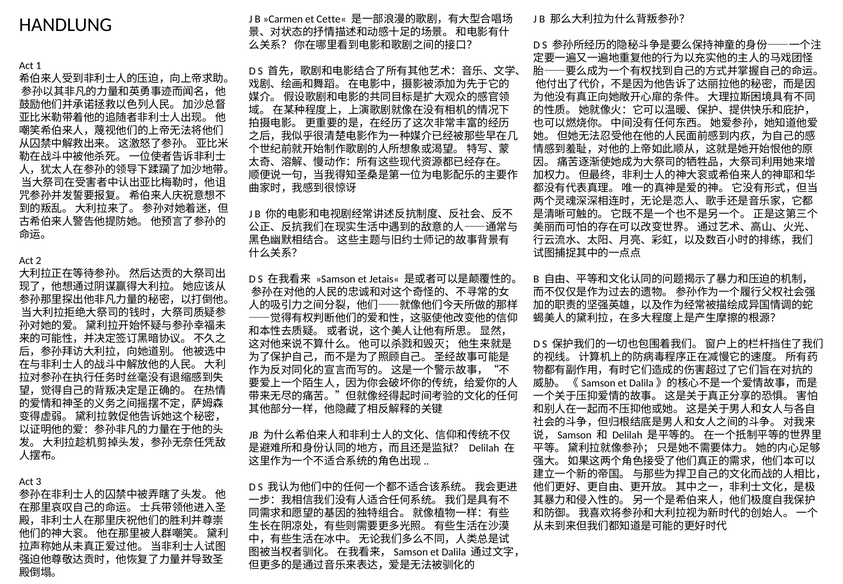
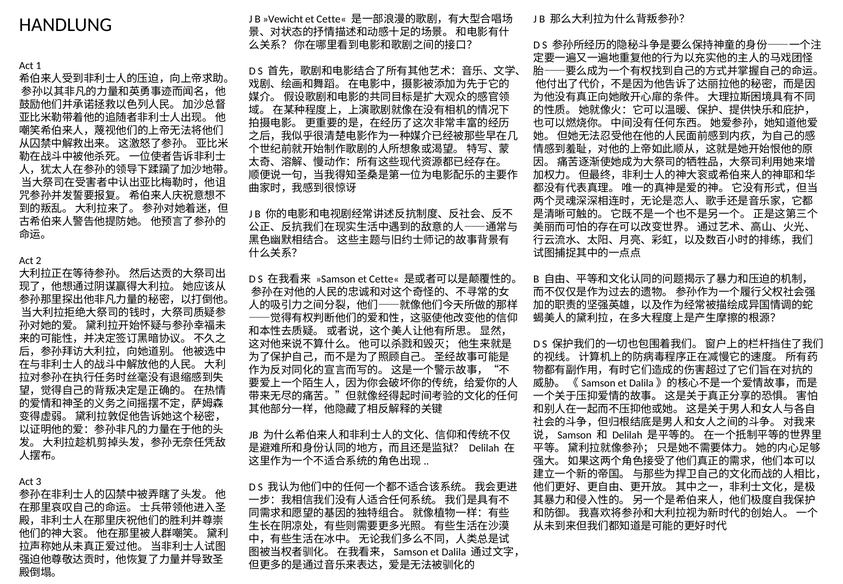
»Carmen: »Carmen -> »Vewicht
»Samson et Jetais«: Jetais« -> Cette«
